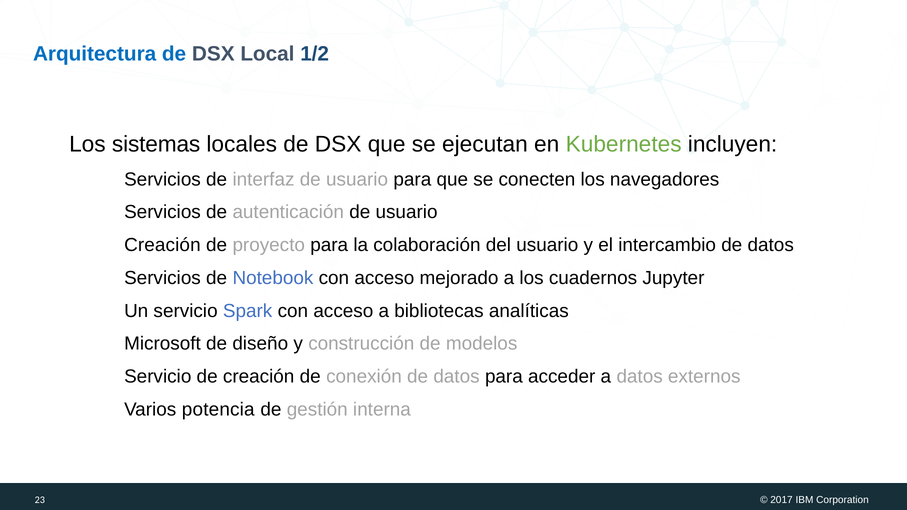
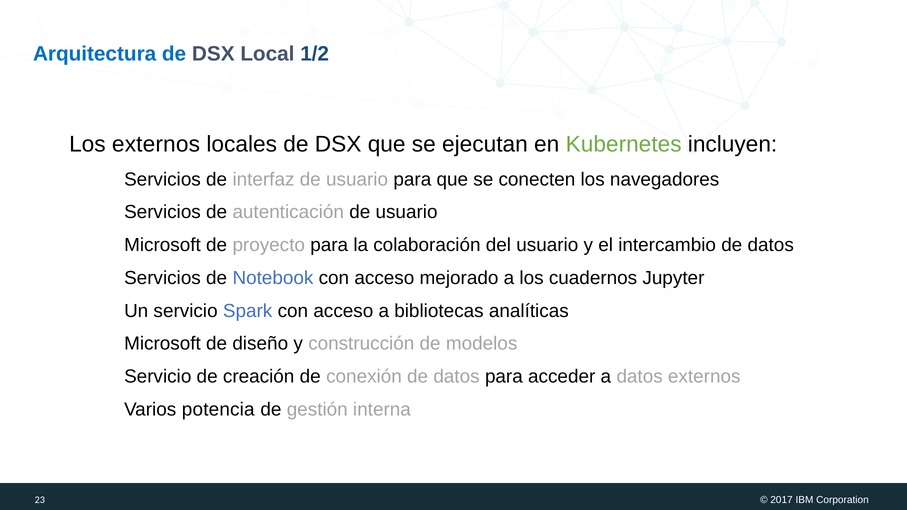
Los sistemas: sistemas -> externos
Creación at (162, 245): Creación -> Microsoft
